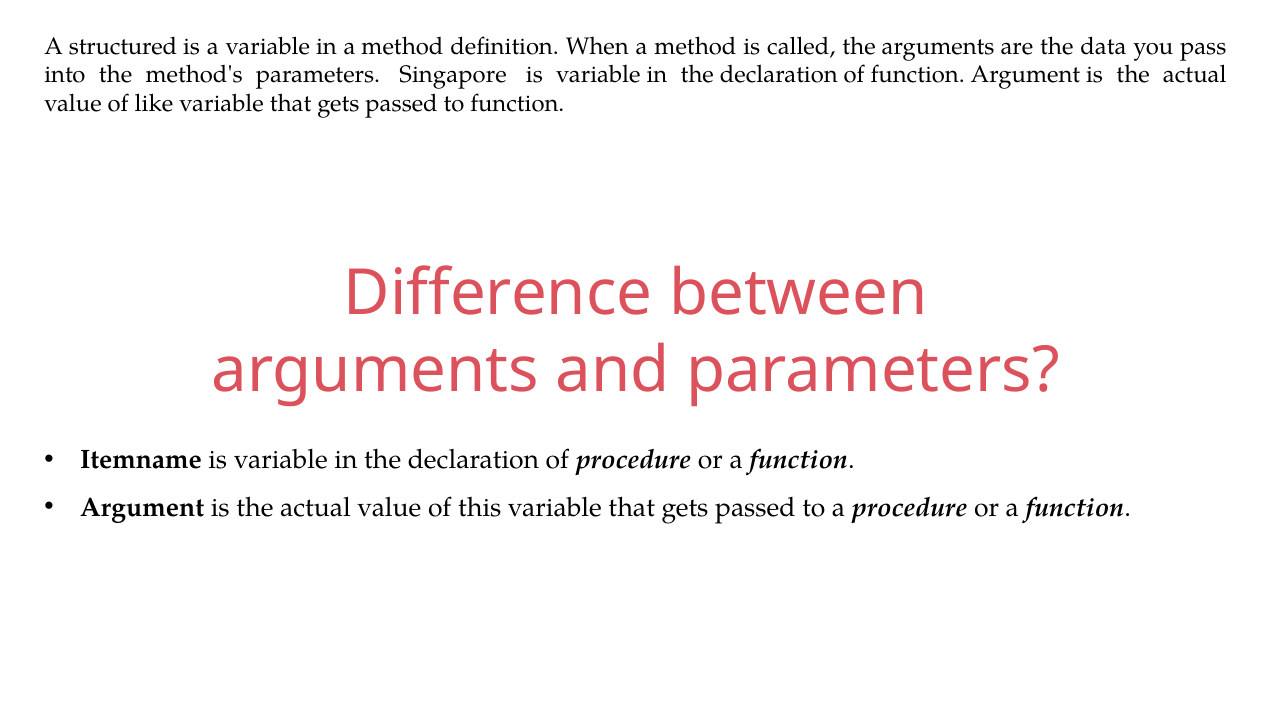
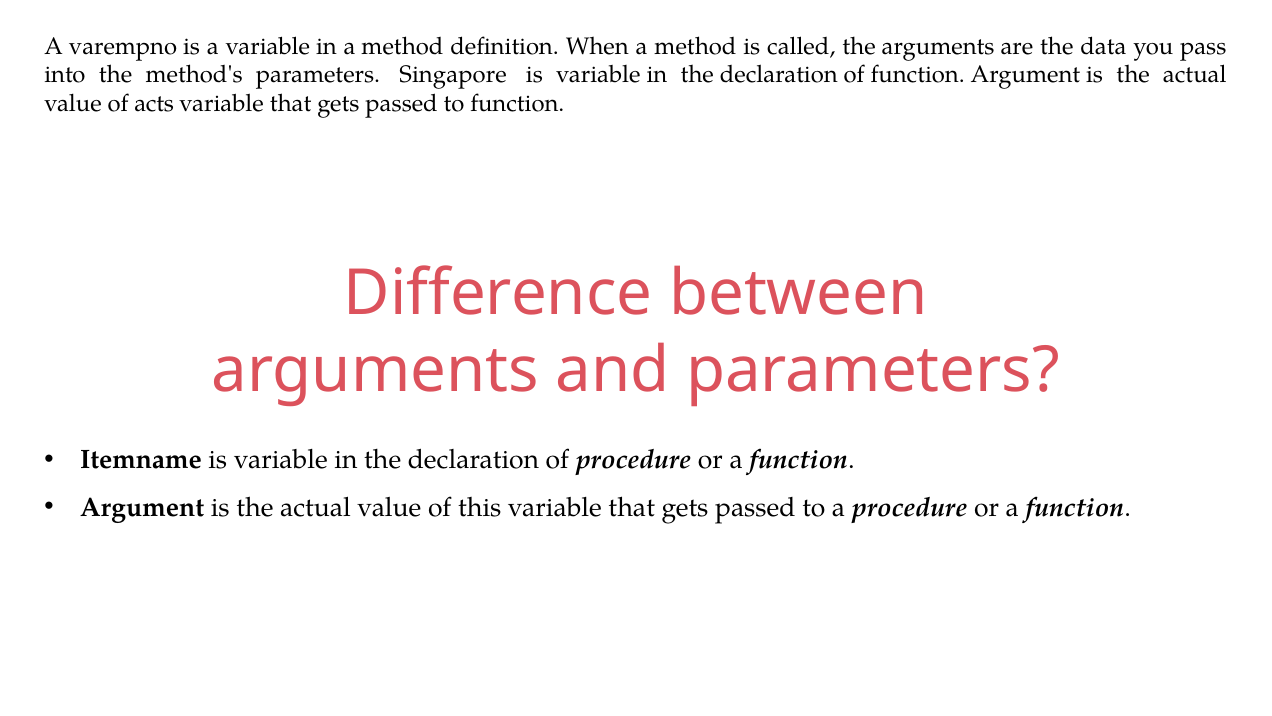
structured: structured -> varempno
like: like -> acts
